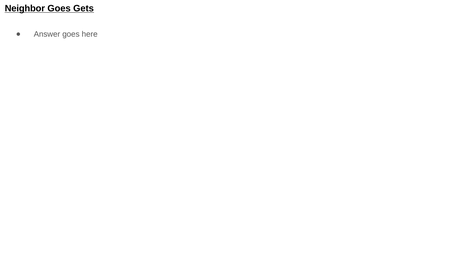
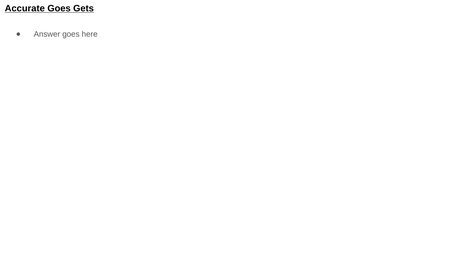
Neighbor: Neighbor -> Accurate
